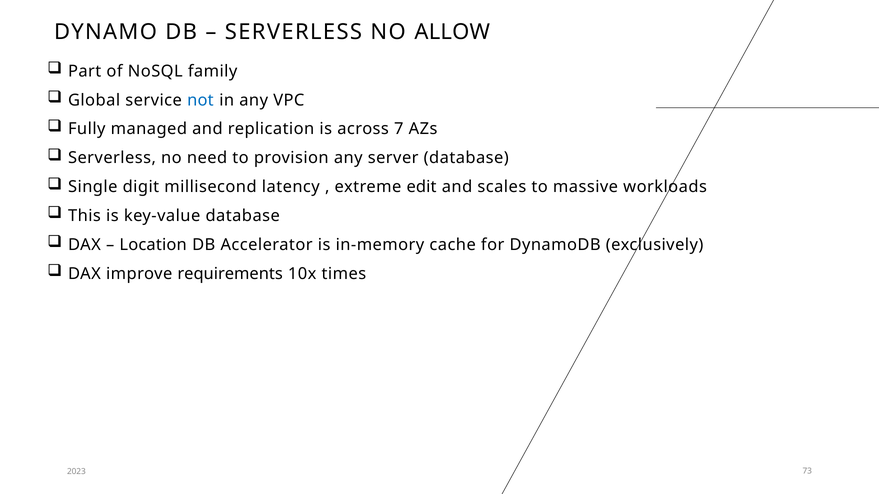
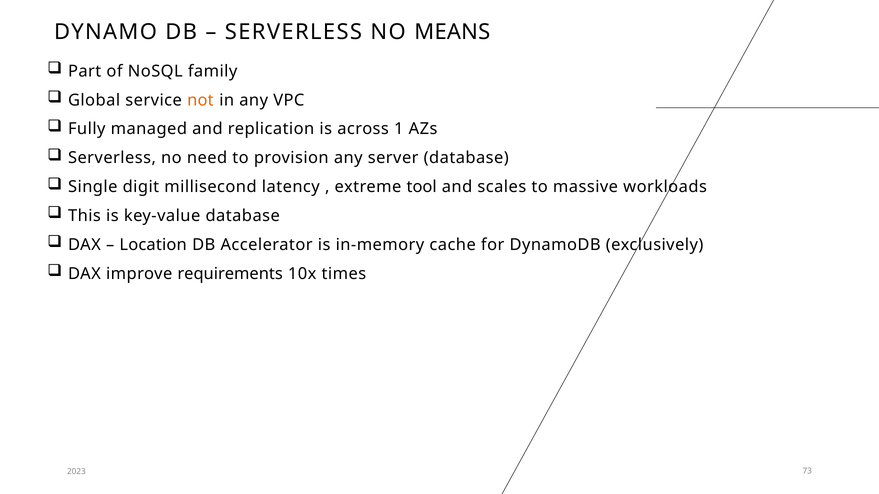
ALLOW: ALLOW -> MEANS
not colour: blue -> orange
7: 7 -> 1
edit: edit -> tool
